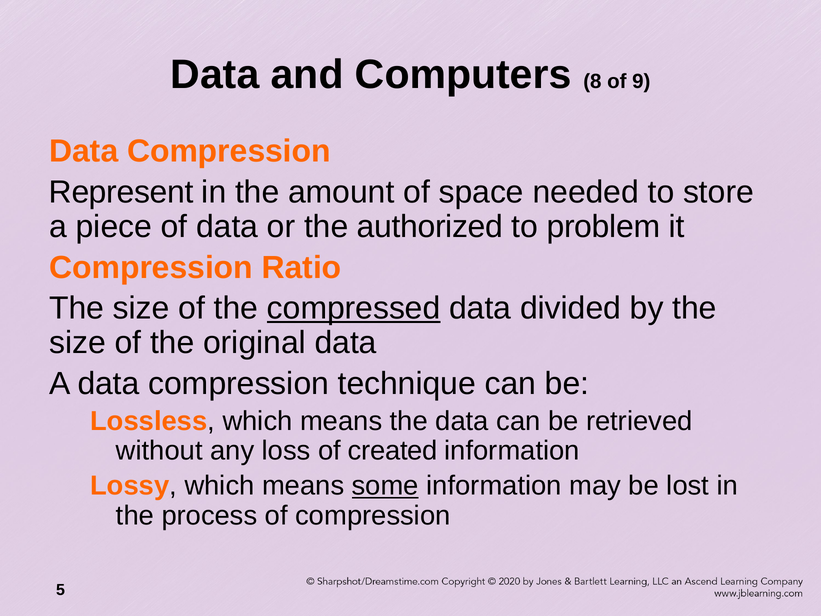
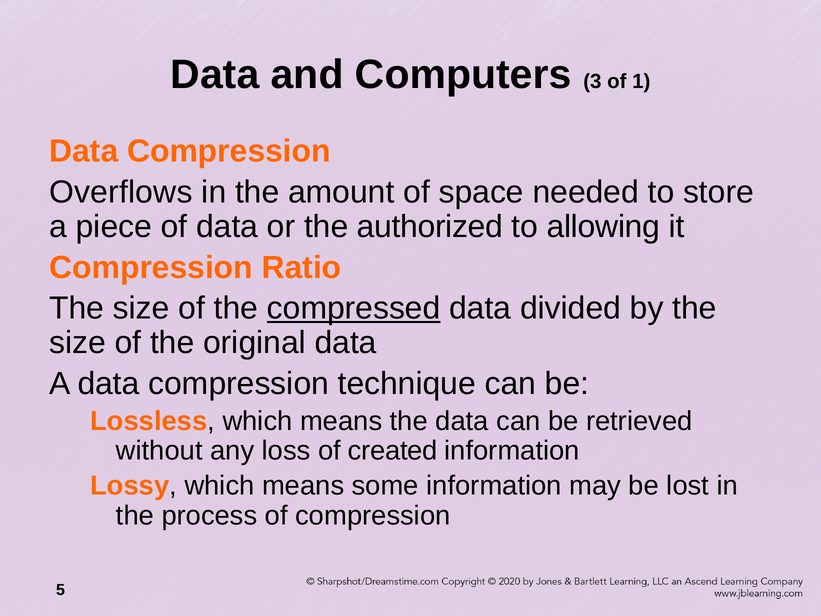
8: 8 -> 3
9: 9 -> 1
Represent: Represent -> Overflows
problem: problem -> allowing
some underline: present -> none
